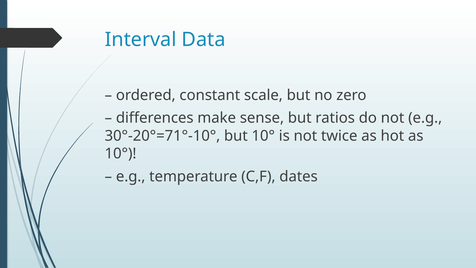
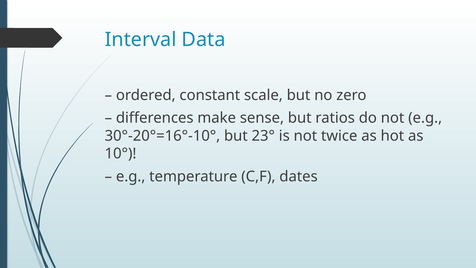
30°-20°=71°-10°: 30°-20°=71°-10° -> 30°-20°=16°-10°
but 10°: 10° -> 23°
